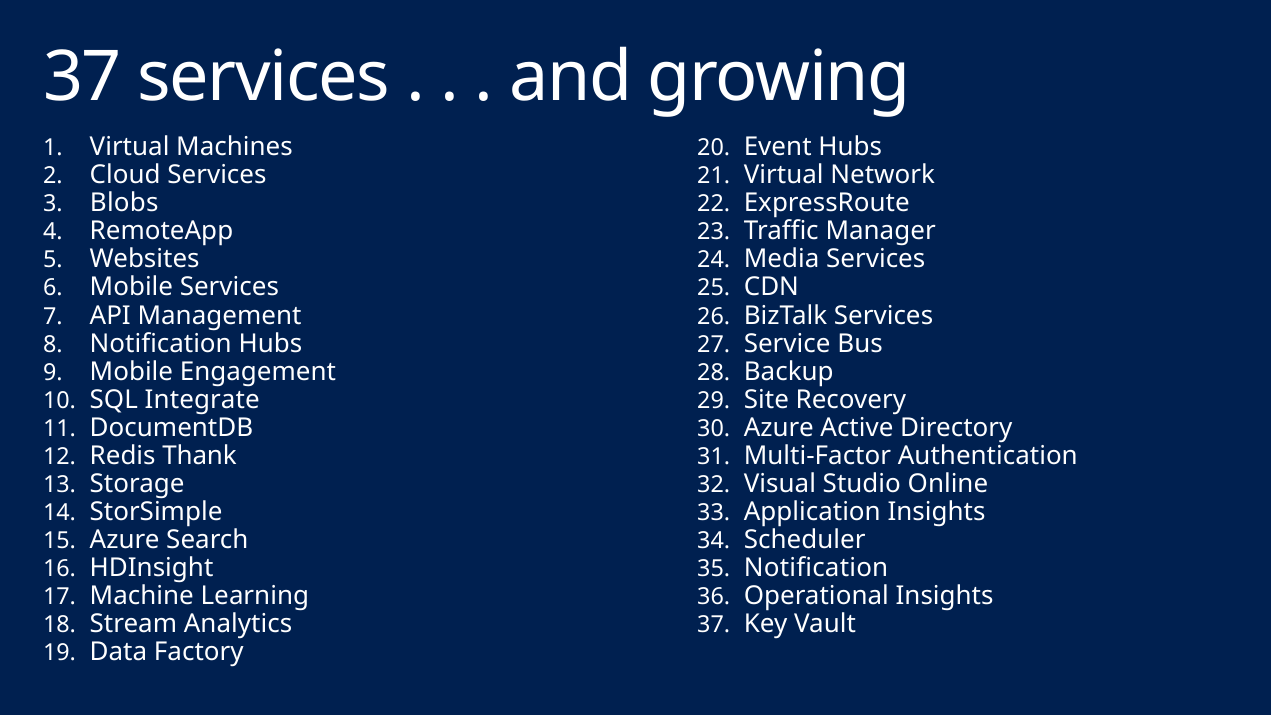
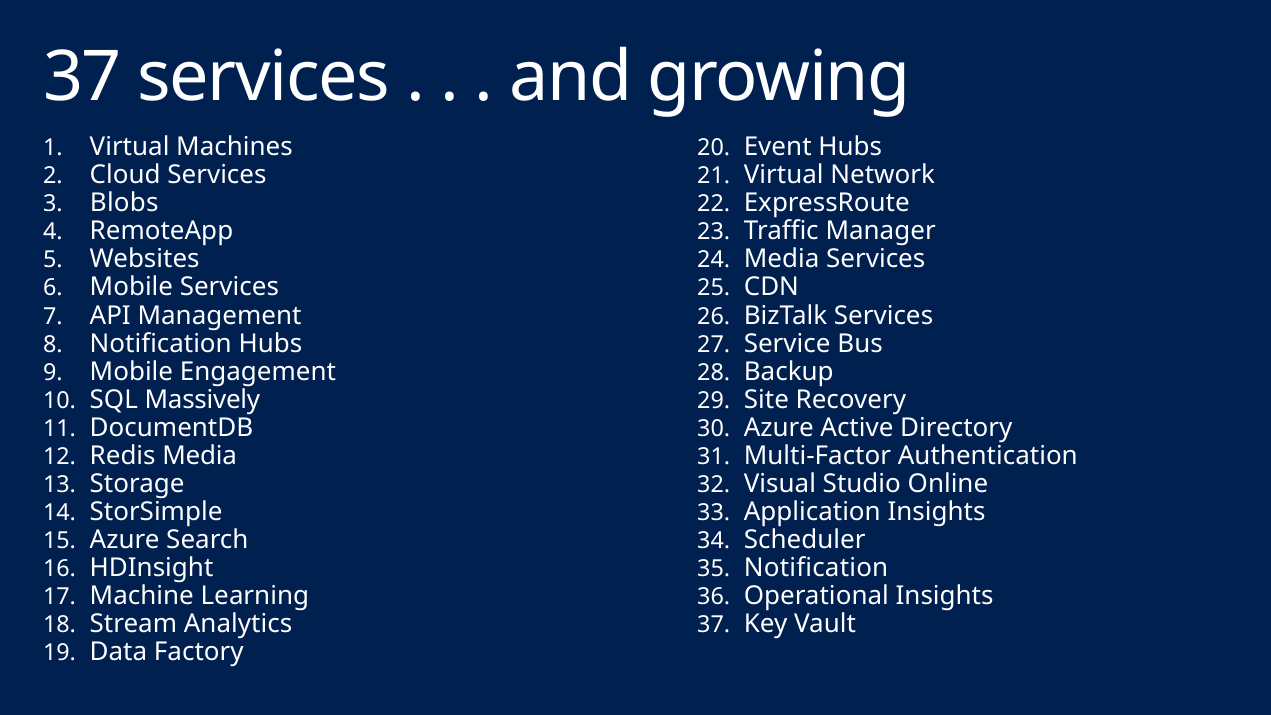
Integrate: Integrate -> Massively
Redis Thank: Thank -> Media
